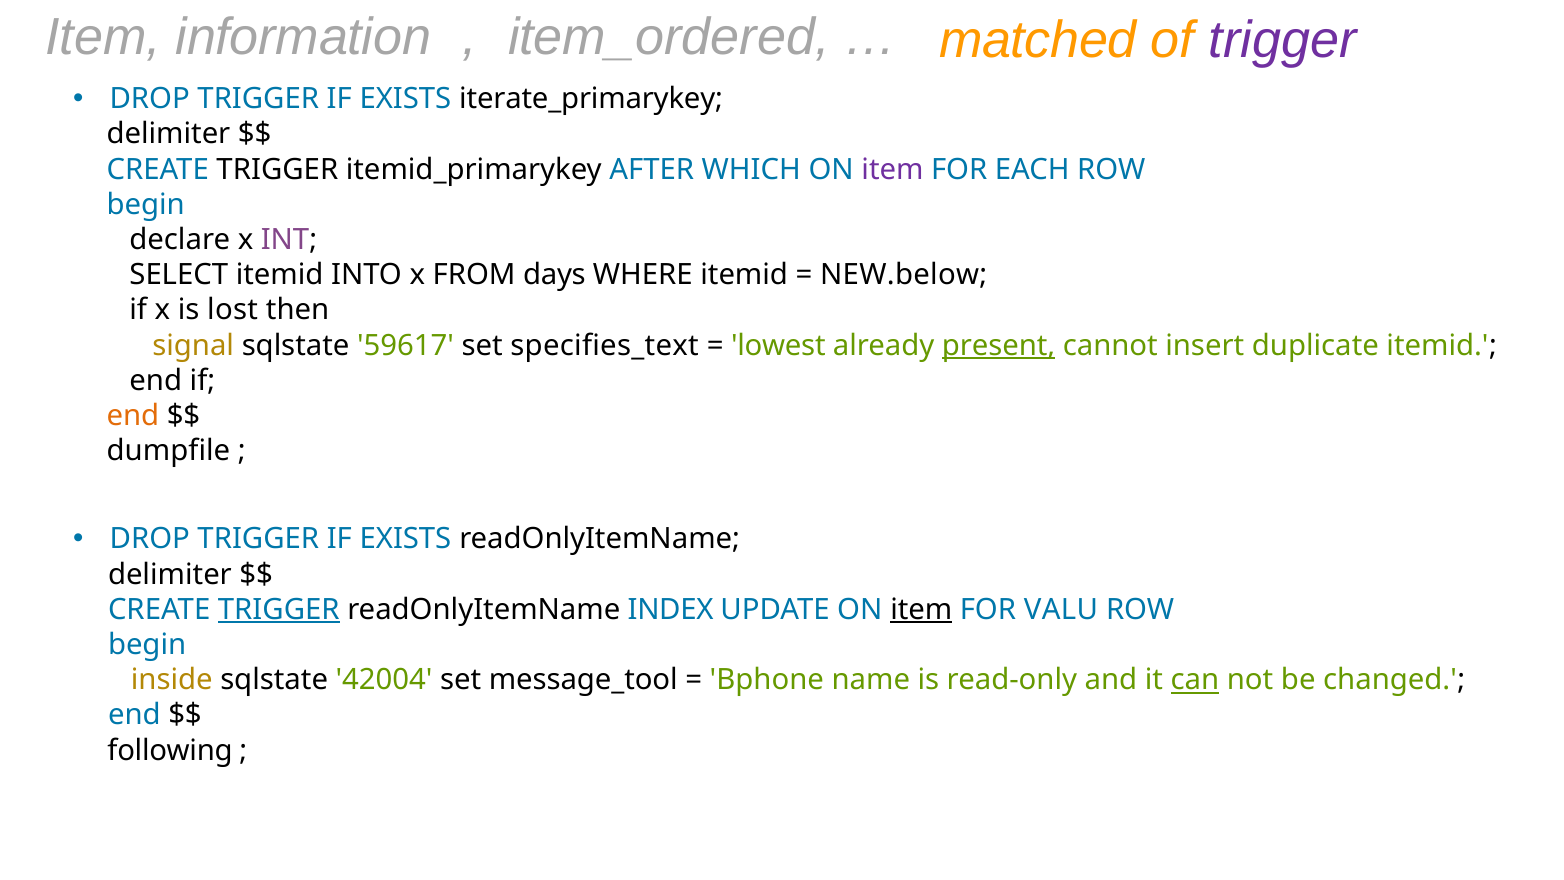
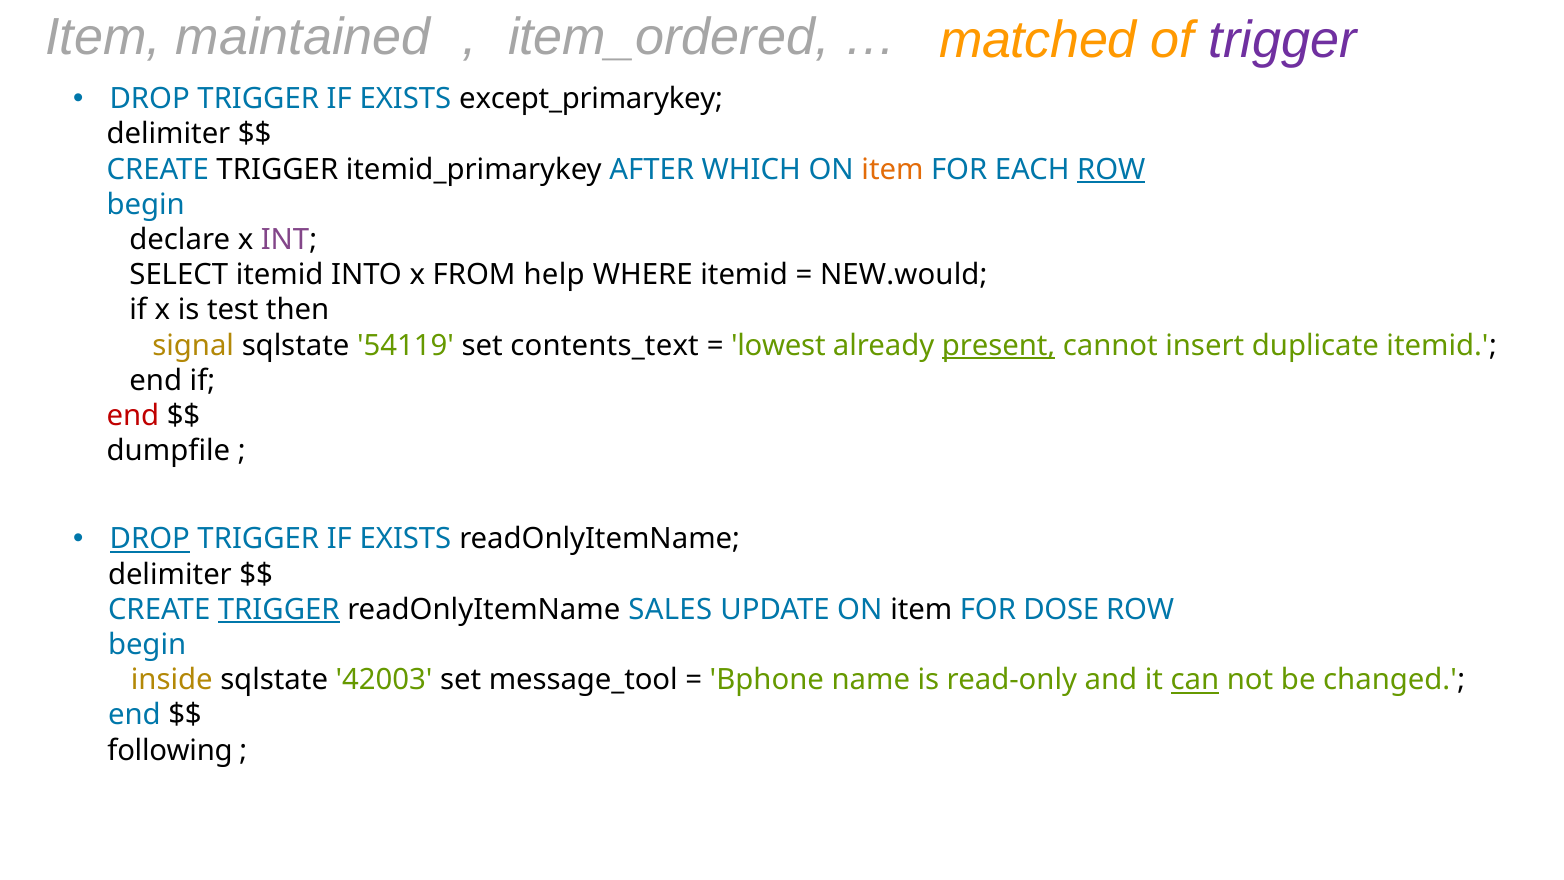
information: information -> maintained
iterate_primarykey: iterate_primarykey -> except_primarykey
item at (893, 169) colour: purple -> orange
ROW at (1111, 169) underline: none -> present
days: days -> help
NEW.below: NEW.below -> NEW.would
lost: lost -> test
59617: 59617 -> 54119
specifies_text: specifies_text -> contents_text
end at (133, 416) colour: orange -> red
DROP at (150, 539) underline: none -> present
INDEX: INDEX -> SALES
item at (921, 610) underline: present -> none
VALU: VALU -> DOSE
42004: 42004 -> 42003
